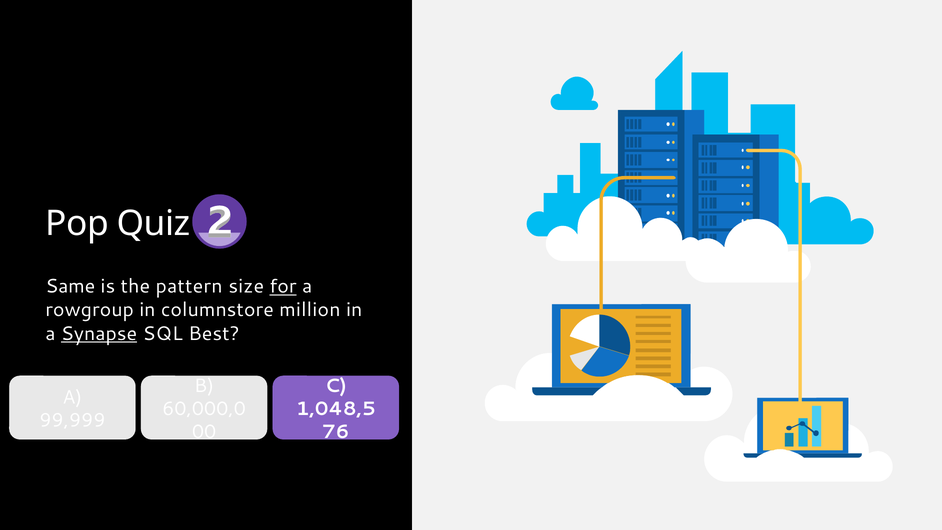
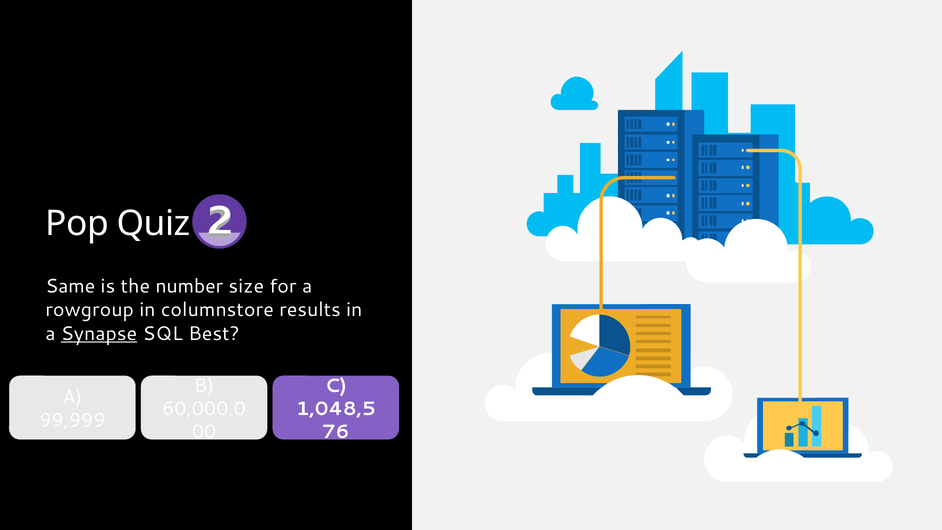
pattern: pattern -> number
for underline: present -> none
million: million -> results
